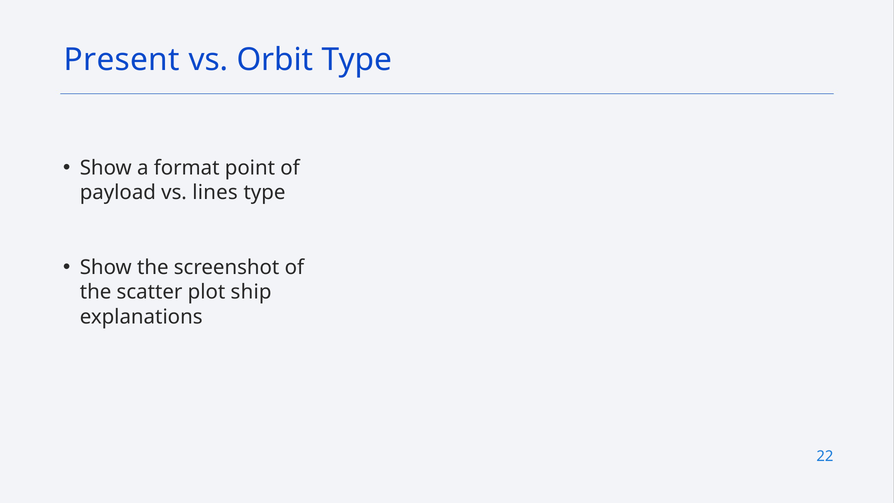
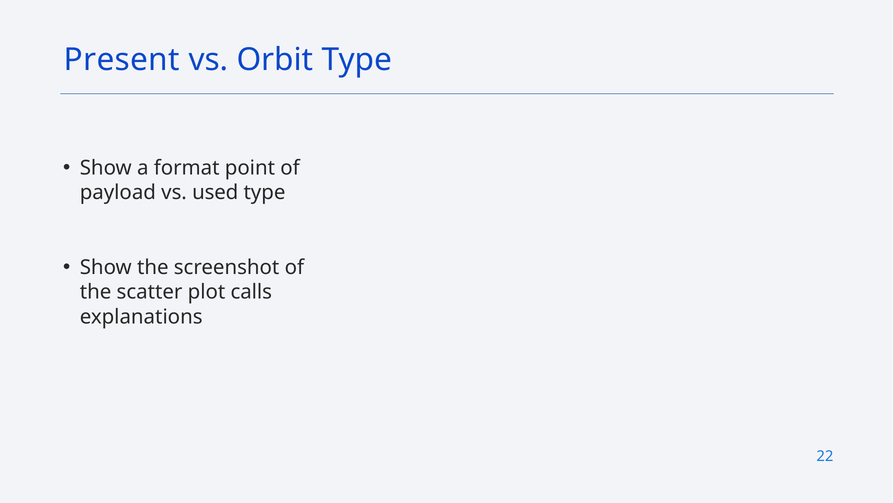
lines: lines -> used
ship: ship -> calls
